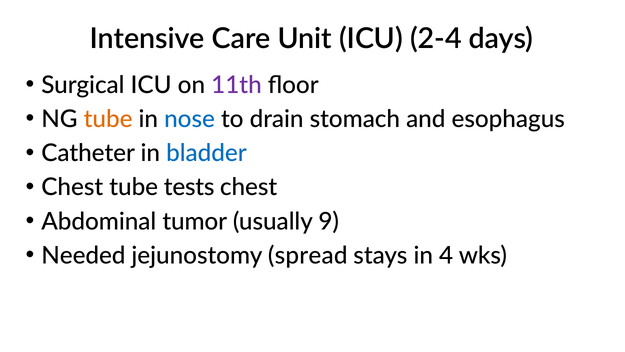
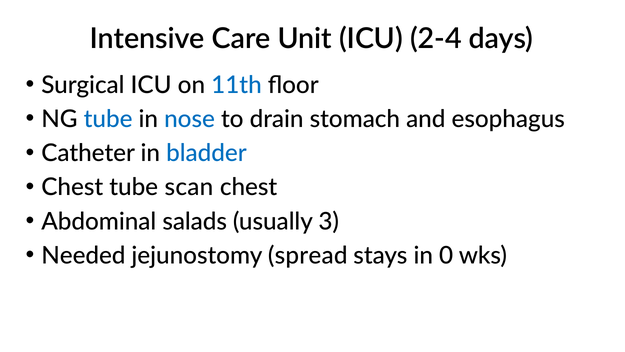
11th colour: purple -> blue
tube at (108, 119) colour: orange -> blue
tests: tests -> scan
tumor: tumor -> salads
9: 9 -> 3
4: 4 -> 0
